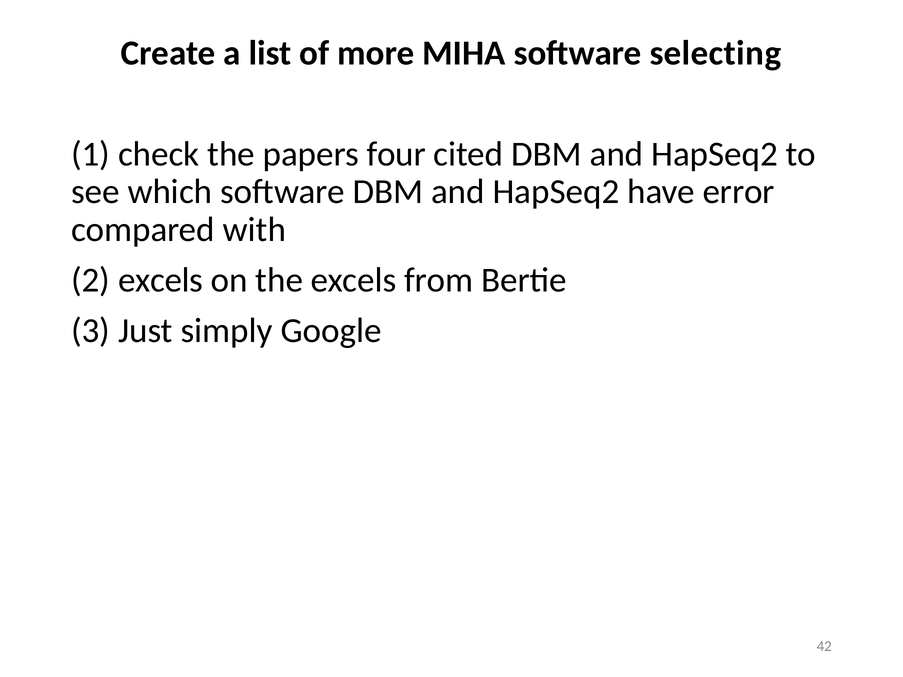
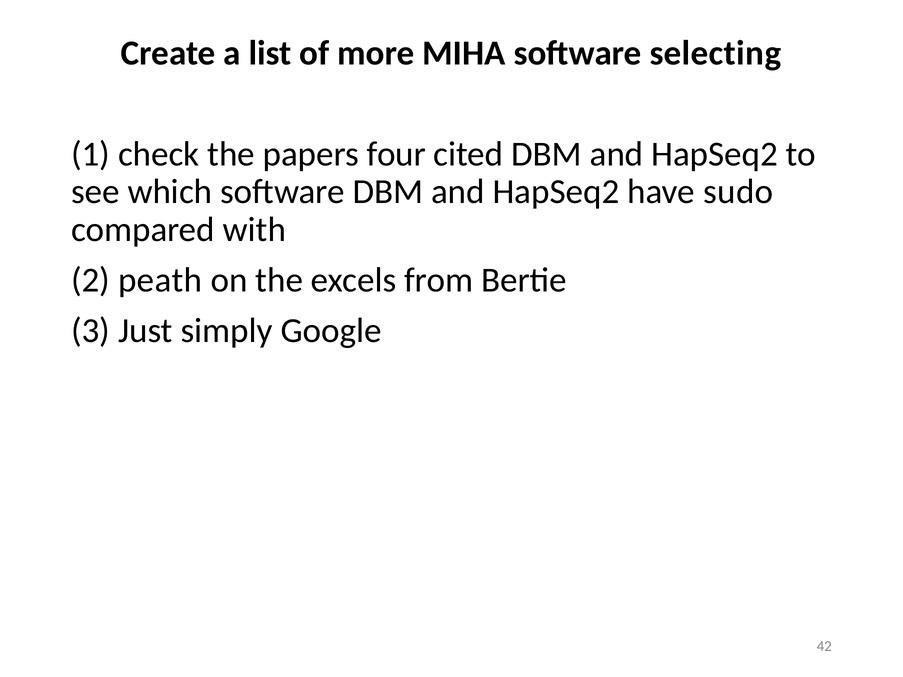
error: error -> sudo
2 excels: excels -> peath
